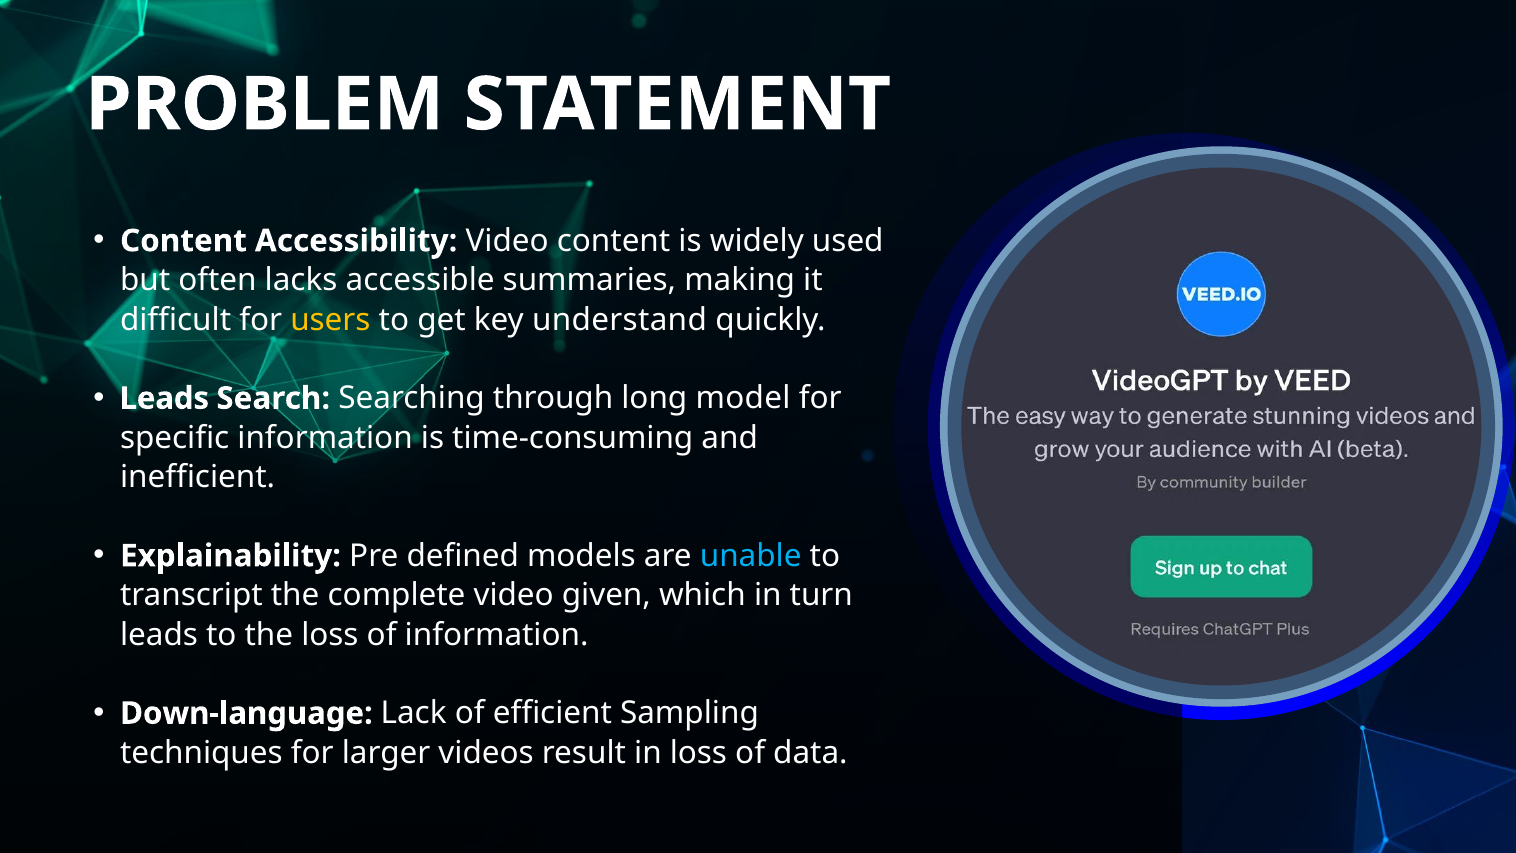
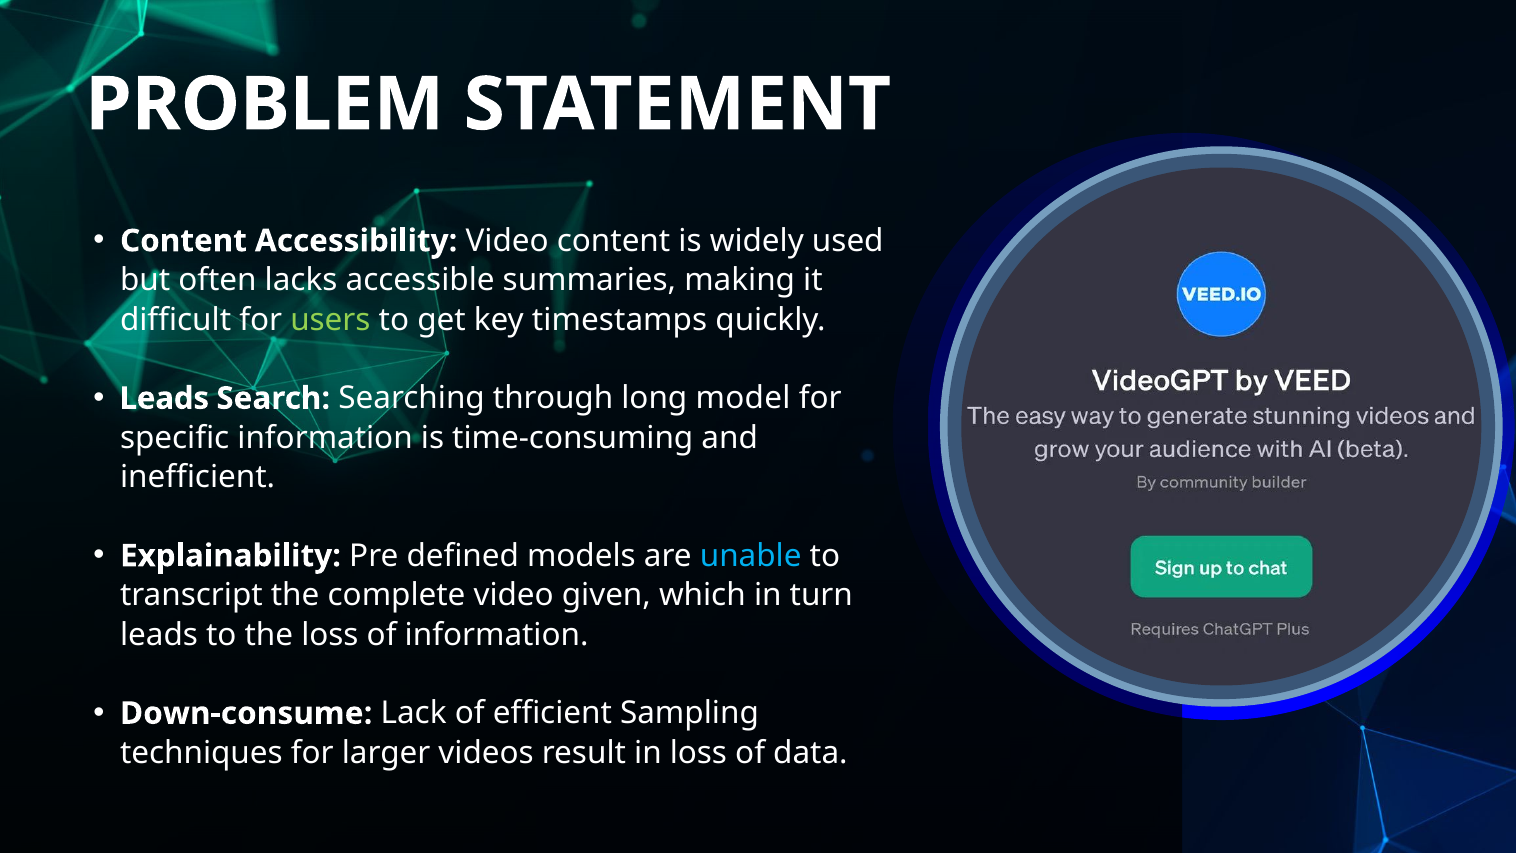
users colour: yellow -> light green
understand: understand -> timestamps
Down-language: Down-language -> Down-consume
